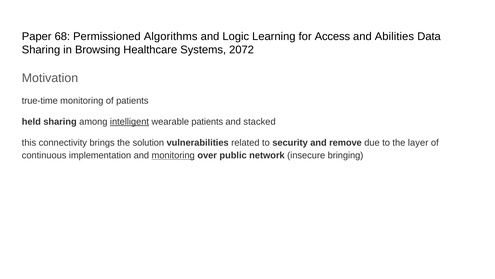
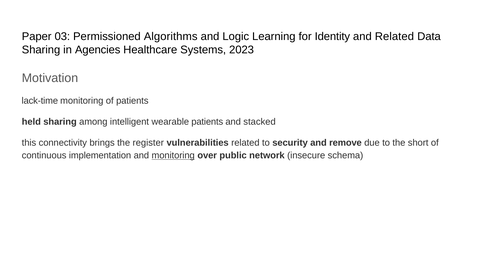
68: 68 -> 03
Access: Access -> Identity
and Abilities: Abilities -> Related
Browsing: Browsing -> Agencies
2072: 2072 -> 2023
true-time: true-time -> lack-time
intelligent underline: present -> none
solution: solution -> register
layer: layer -> short
bringing: bringing -> schema
